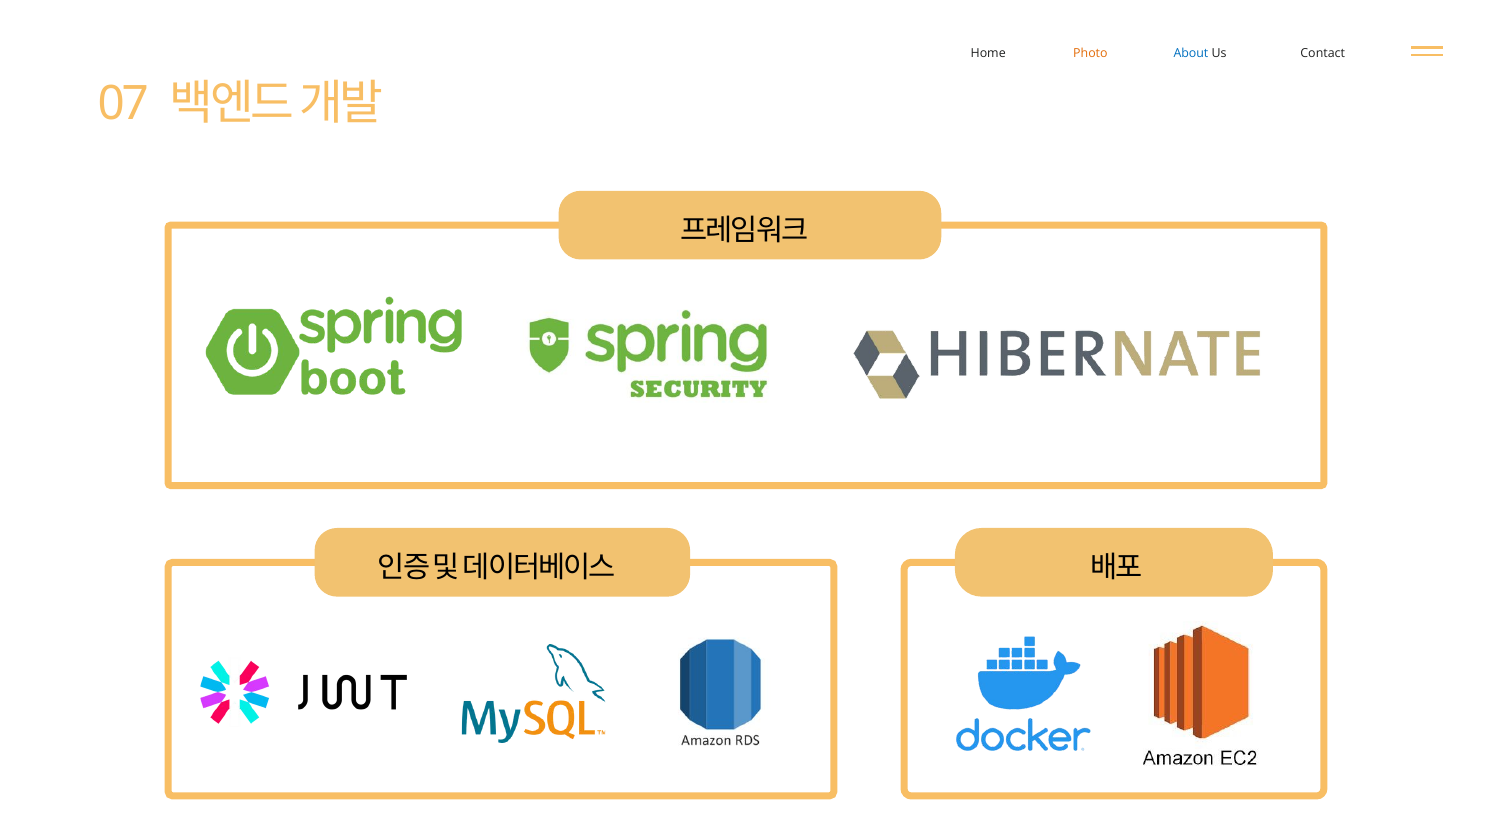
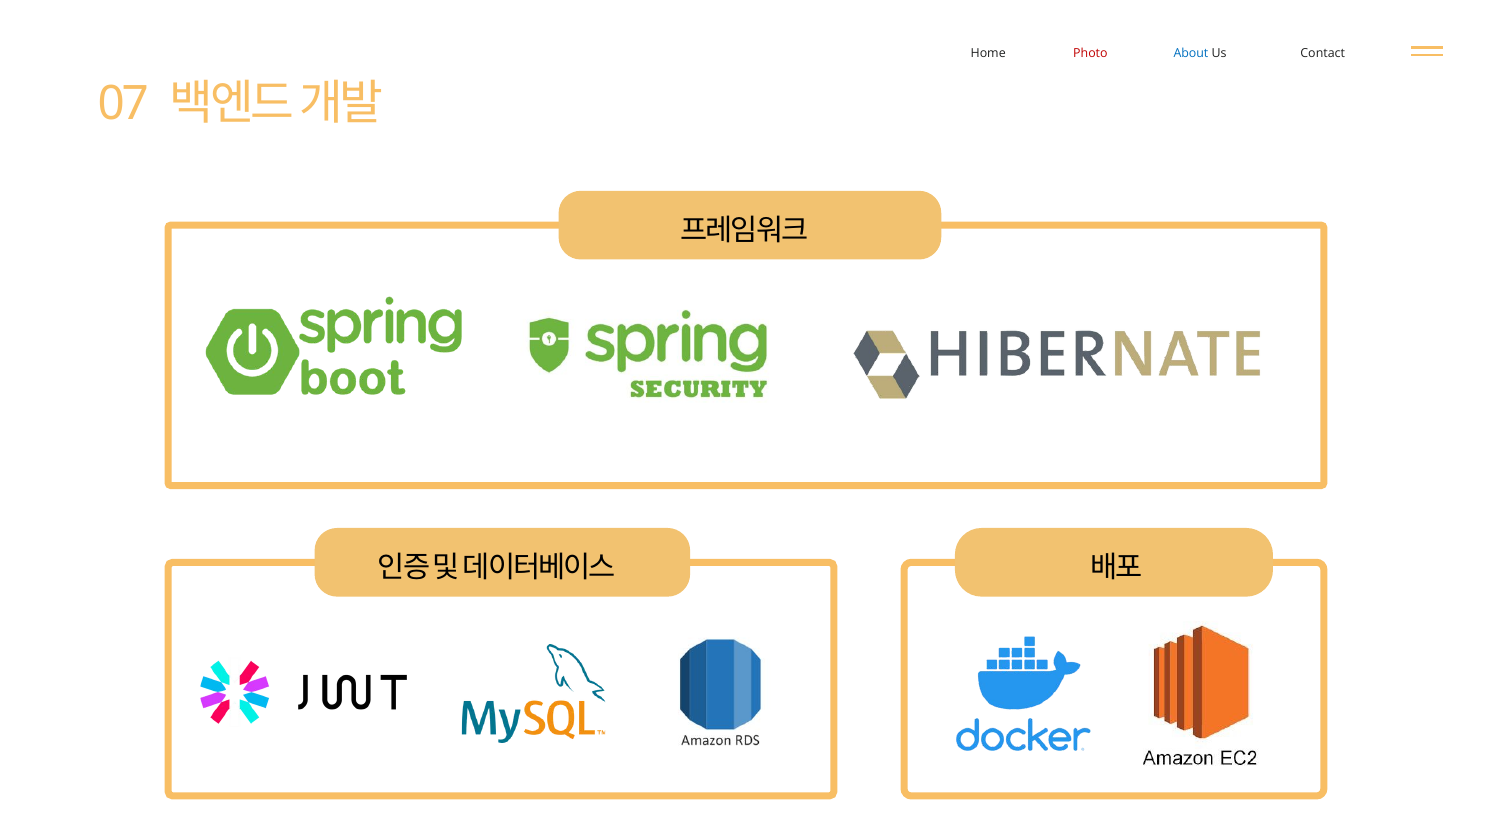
Photo colour: orange -> red
